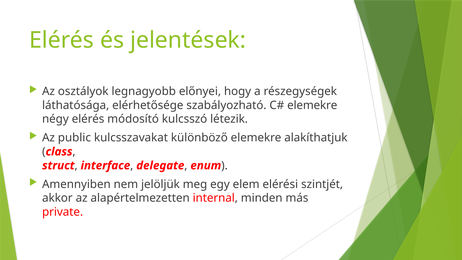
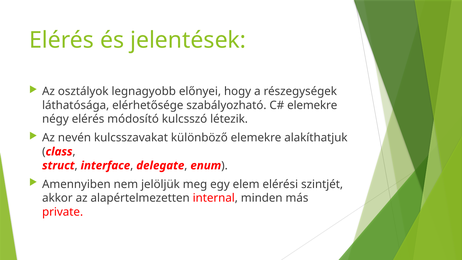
public: public -> nevén
